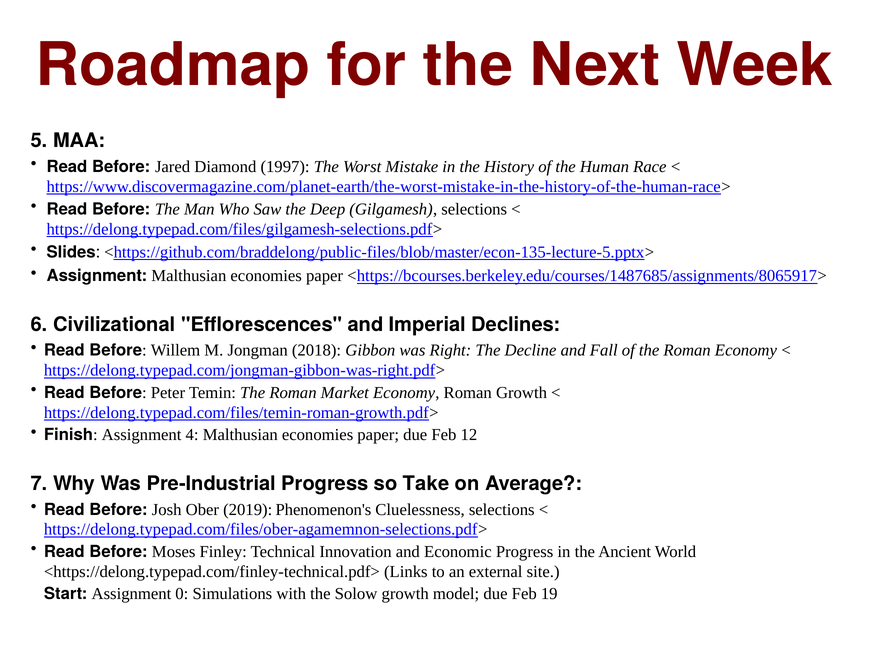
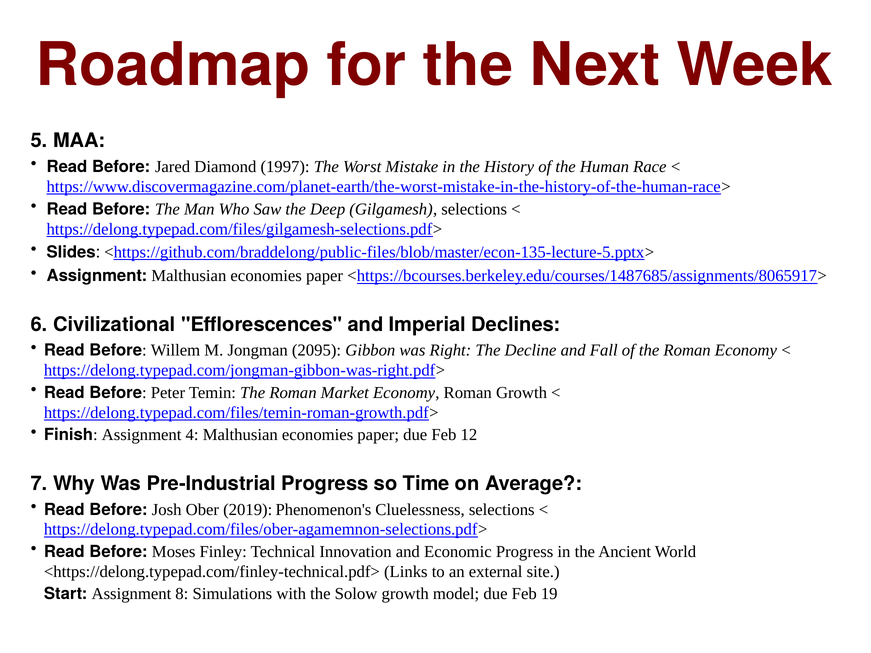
2018: 2018 -> 2095
Take: Take -> Time
0: 0 -> 8
